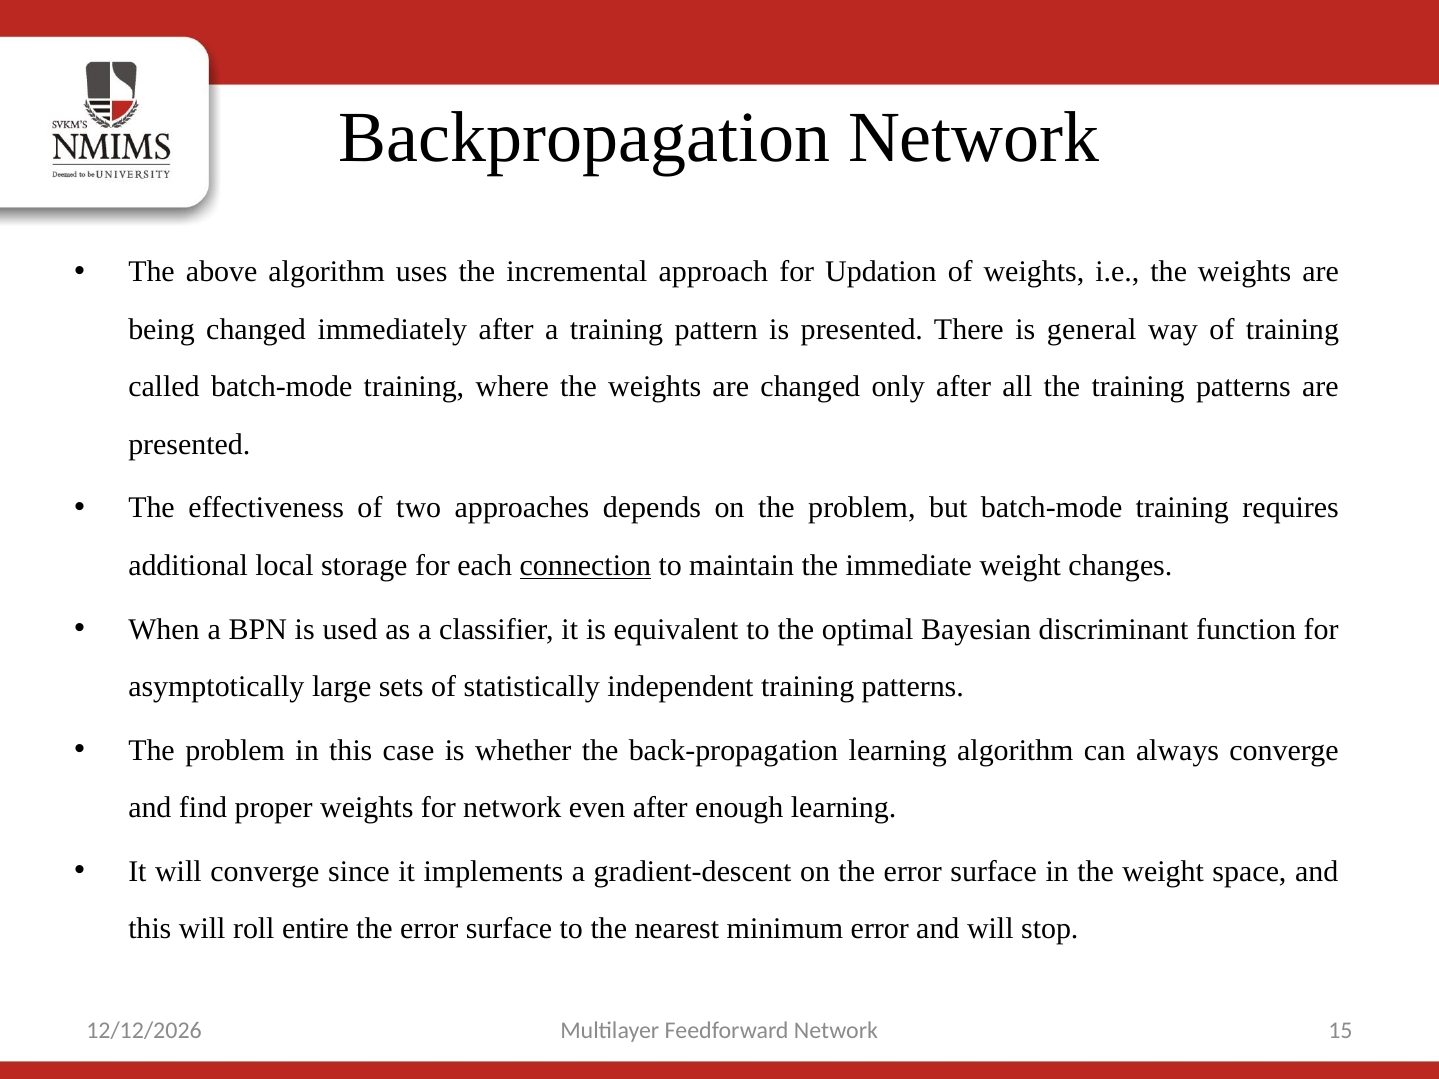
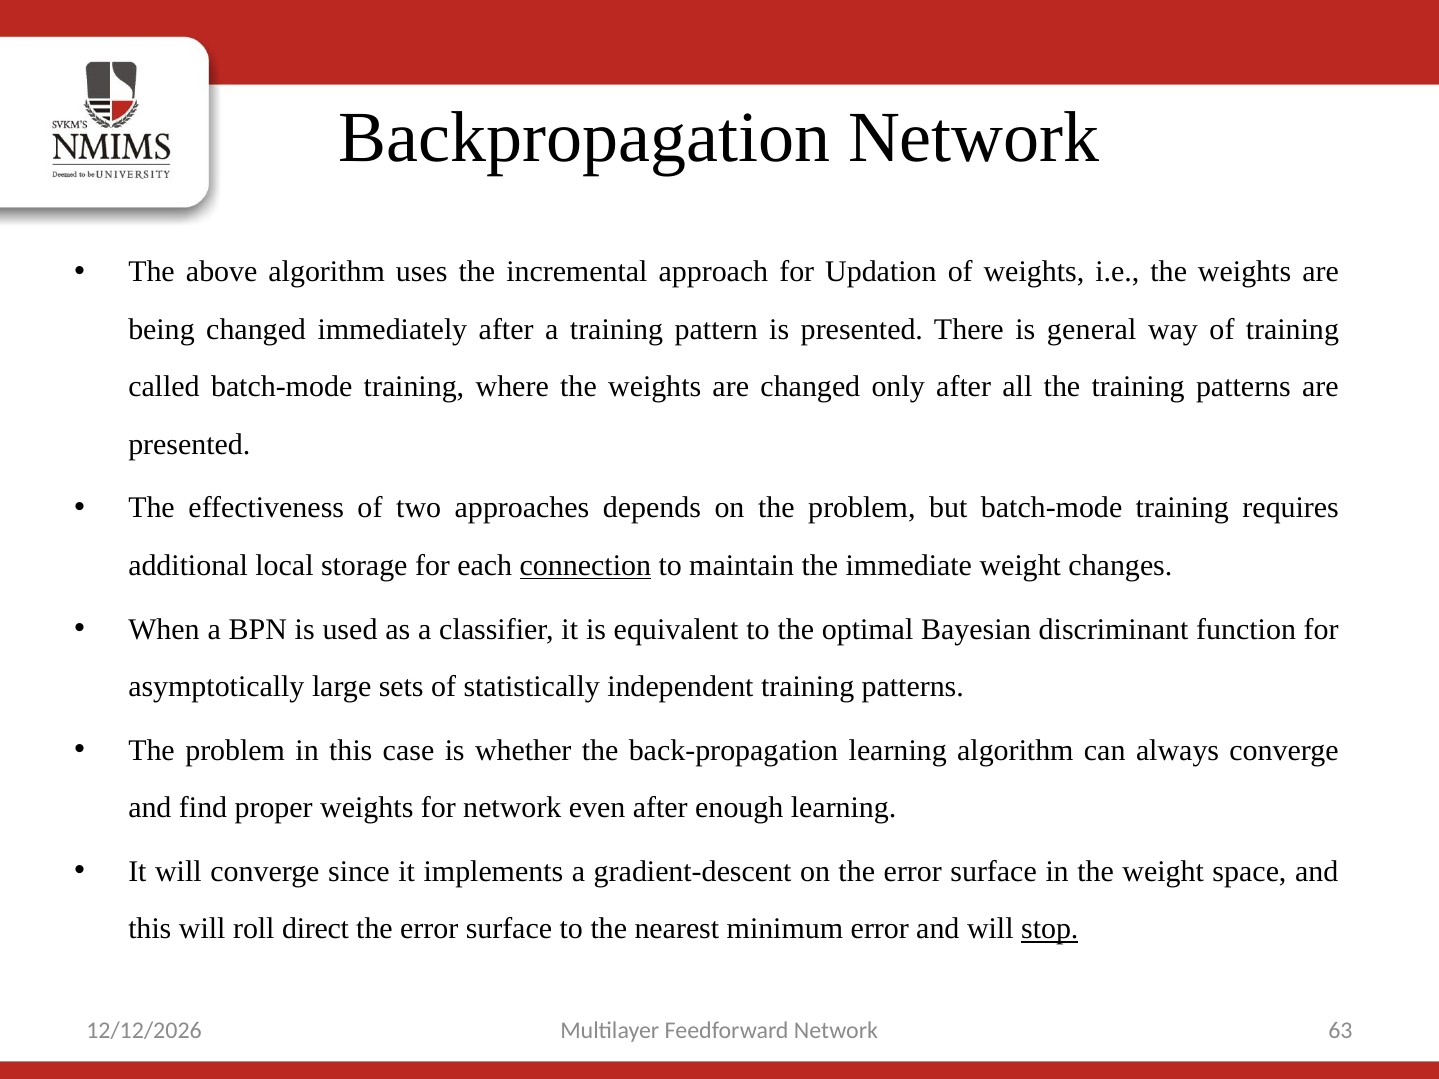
entire: entire -> direct
stop underline: none -> present
15: 15 -> 63
